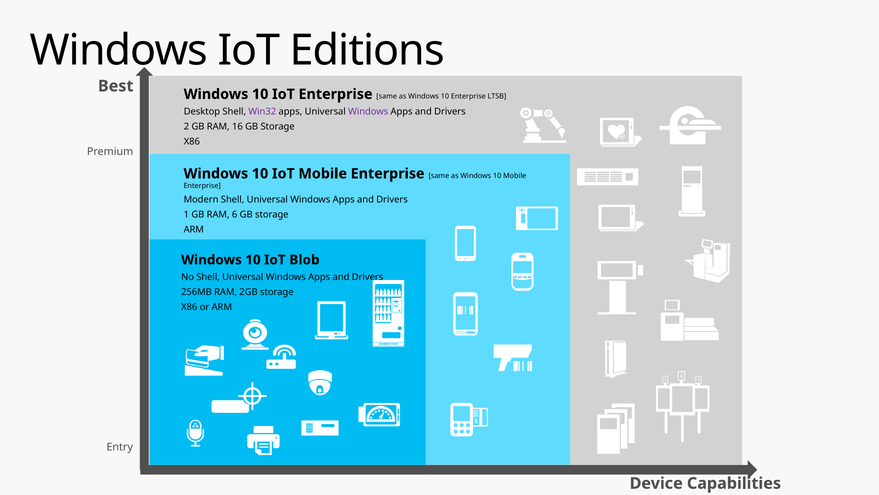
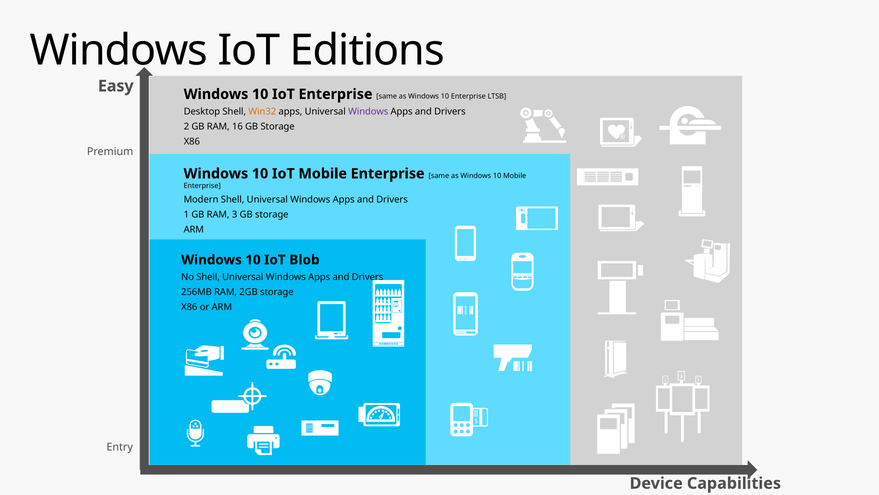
Best: Best -> Easy
Win32 colour: purple -> orange
6: 6 -> 3
